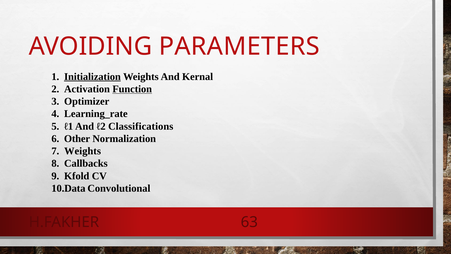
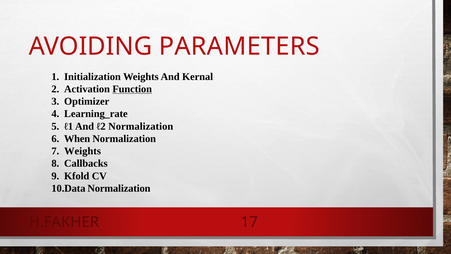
Initialization underline: present -> none
ℓ2 Classifications: Classifications -> Normalization
Other: Other -> When
Convolutional at (119, 188): Convolutional -> Normalization
63: 63 -> 17
